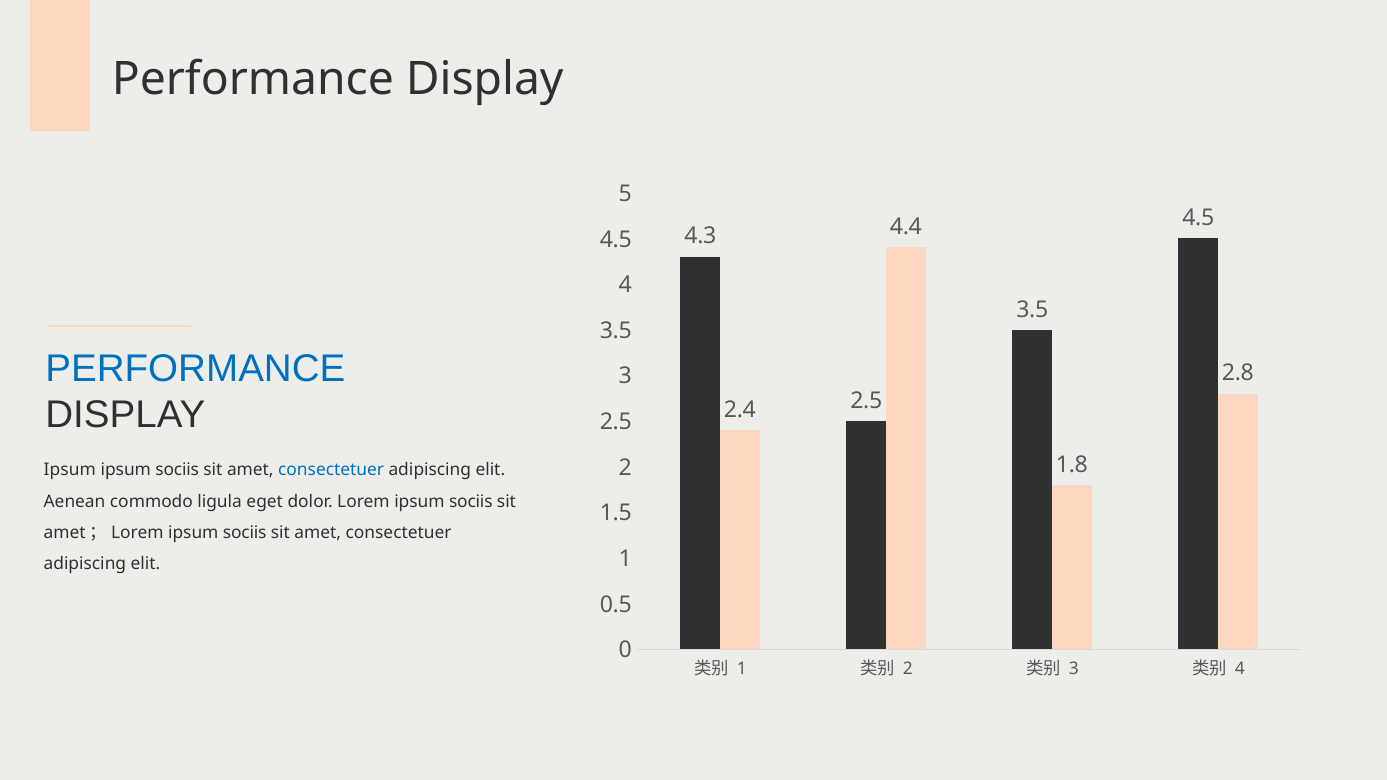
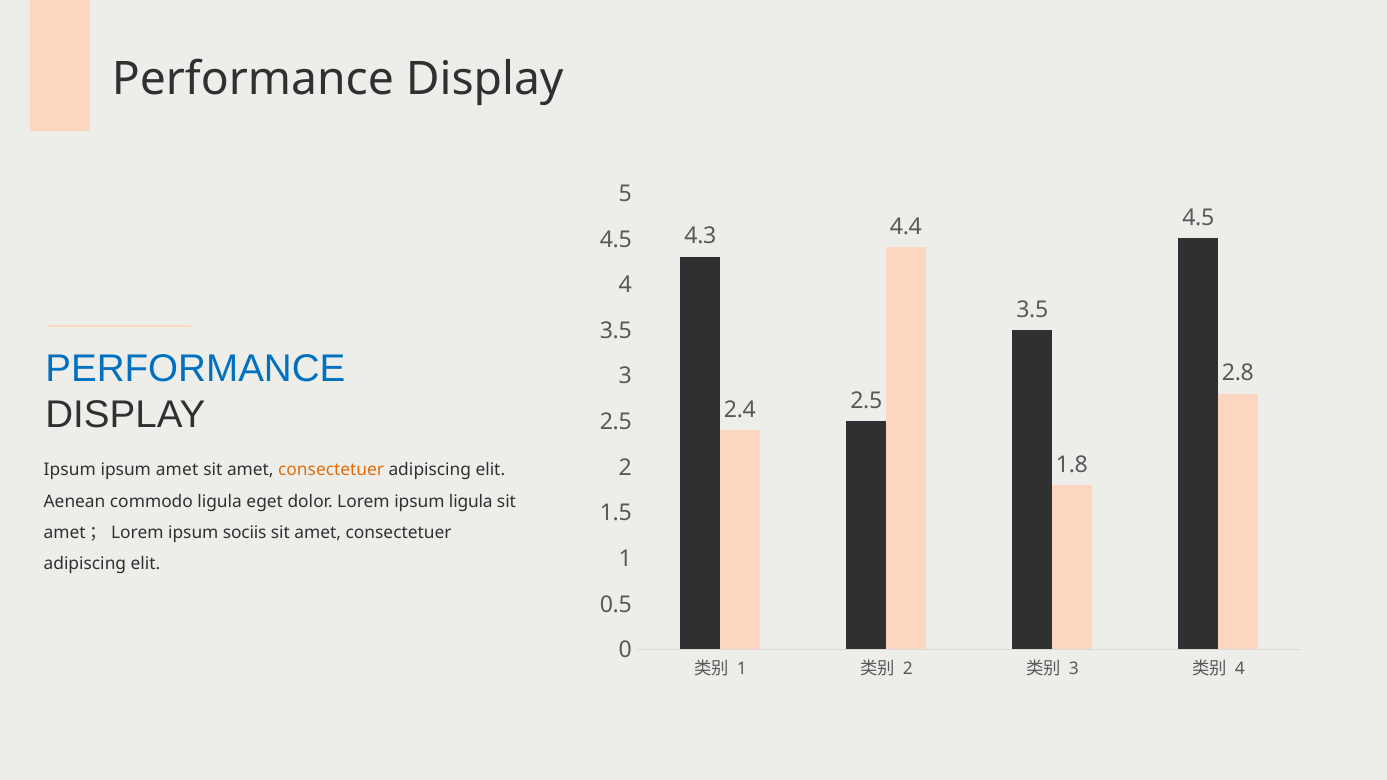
sociis at (177, 470): sociis -> amet
consectetuer at (331, 470) colour: blue -> orange
Lorem ipsum sociis: sociis -> ligula
